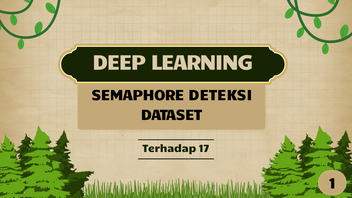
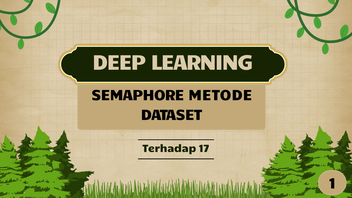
DETEKSI: DETEKSI -> METODE
